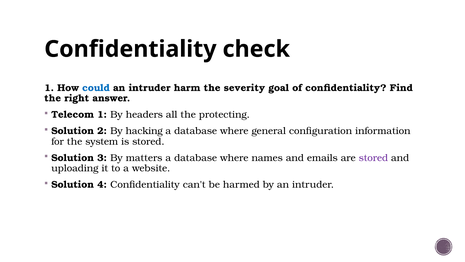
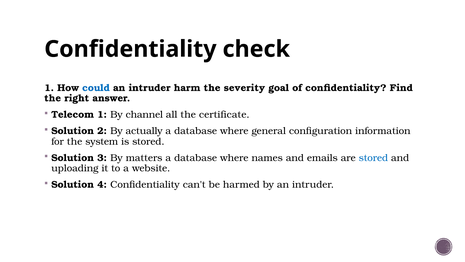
headers: headers -> channel
protecting: protecting -> certificate
hacking: hacking -> actually
stored at (373, 158) colour: purple -> blue
